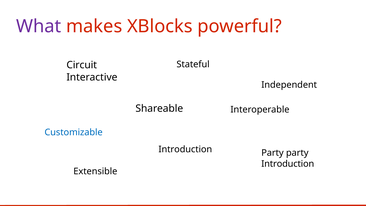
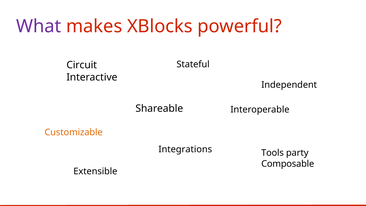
Customizable colour: blue -> orange
Introduction at (185, 149): Introduction -> Integrations
Party at (272, 153): Party -> Tools
Introduction at (288, 164): Introduction -> Composable
